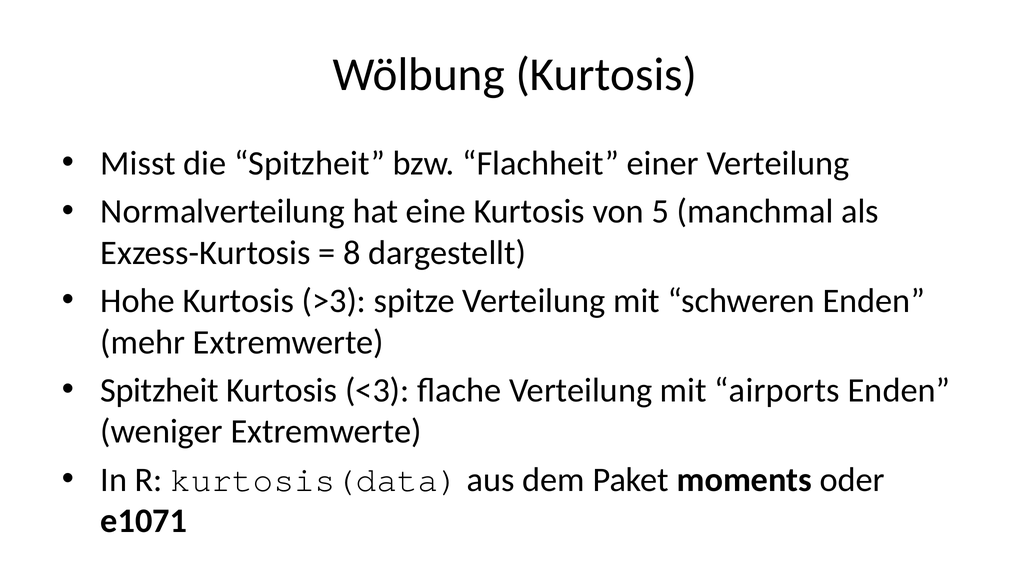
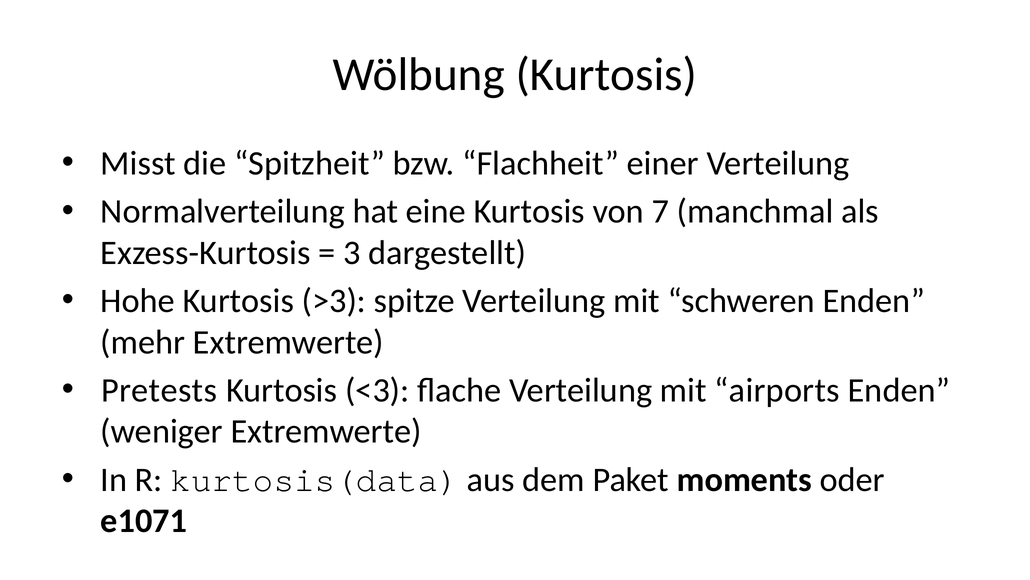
5: 5 -> 7
8: 8 -> 3
Spitzheit at (159, 390): Spitzheit -> Pretests
